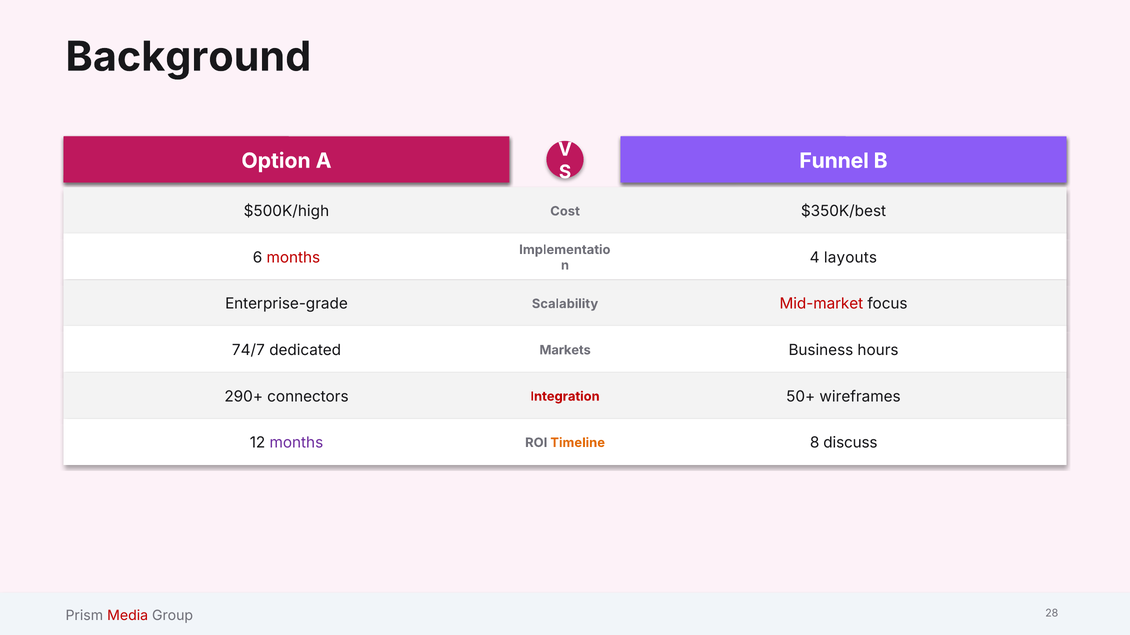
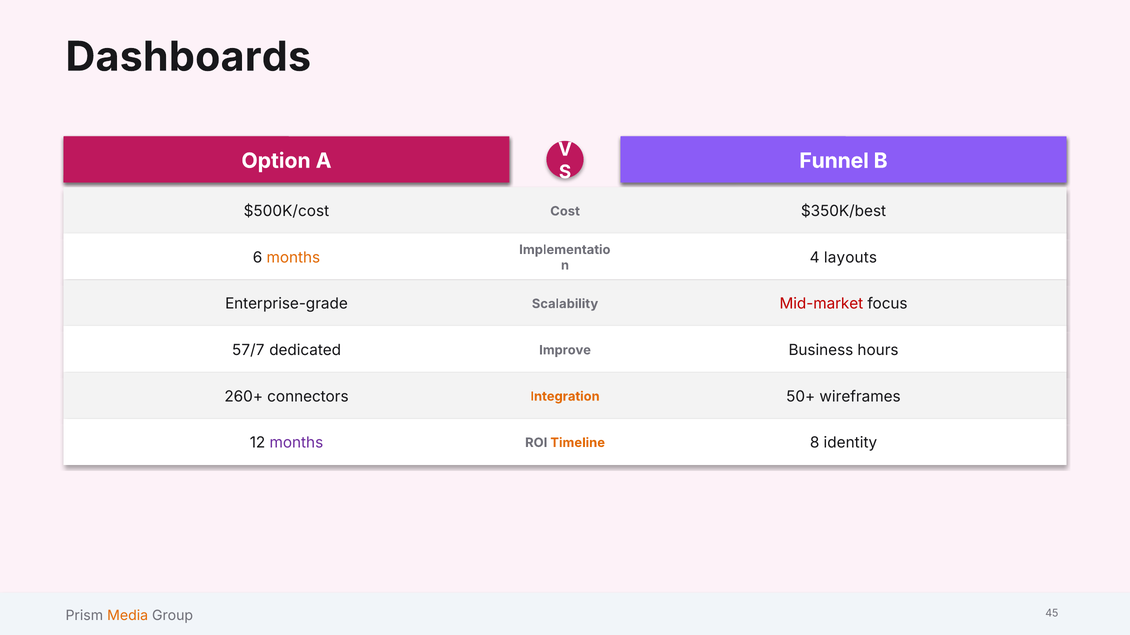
Background: Background -> Dashboards
$500K/high: $500K/high -> $500K/cost
months at (293, 258) colour: red -> orange
74/7: 74/7 -> 57/7
Markets: Markets -> Improve
290+: 290+ -> 260+
Integration colour: red -> orange
discuss: discuss -> identity
Media colour: red -> orange
28: 28 -> 45
